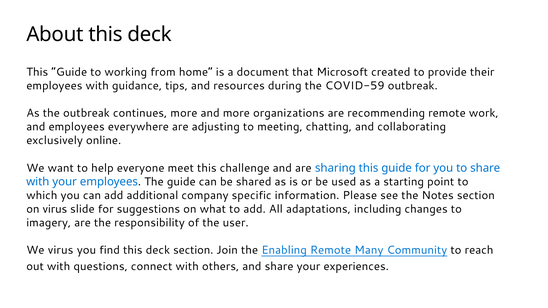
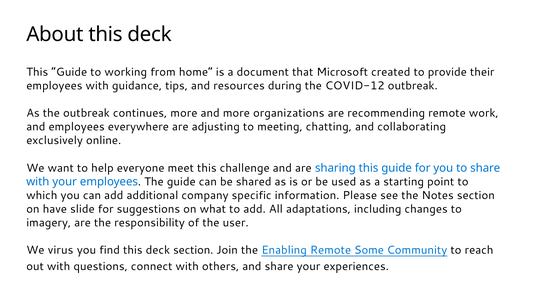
COVID-59: COVID-59 -> COVID-12
on virus: virus -> have
Many: Many -> Some
